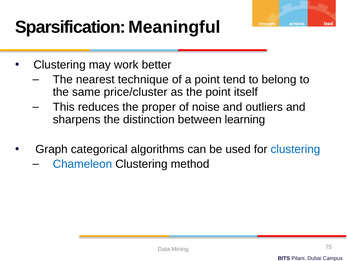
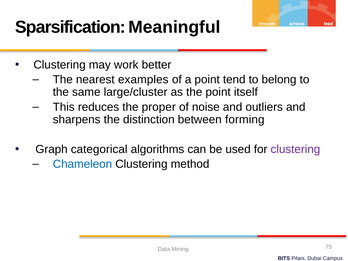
technique: technique -> examples
price/cluster: price/cluster -> large/cluster
learning: learning -> forming
clustering at (295, 149) colour: blue -> purple
